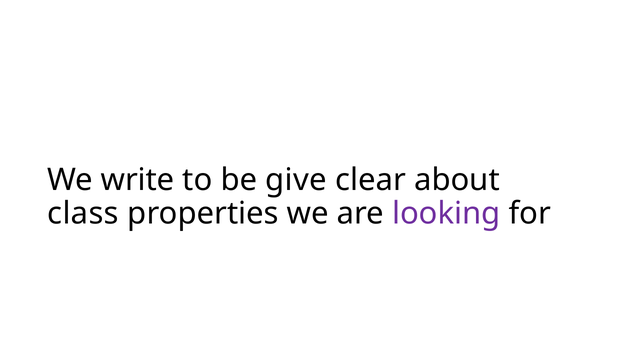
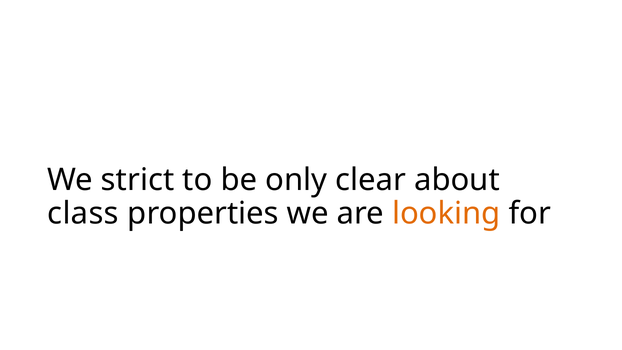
write: write -> strict
give: give -> only
looking colour: purple -> orange
